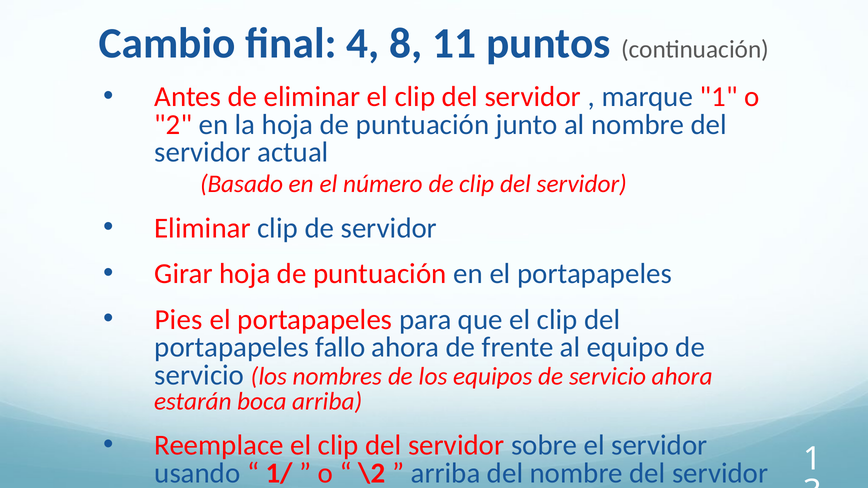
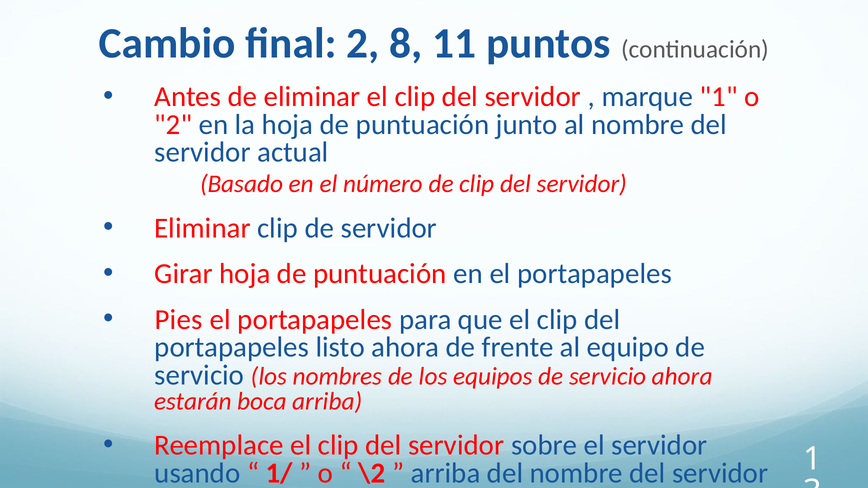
final 4: 4 -> 2
fallo: fallo -> listo
